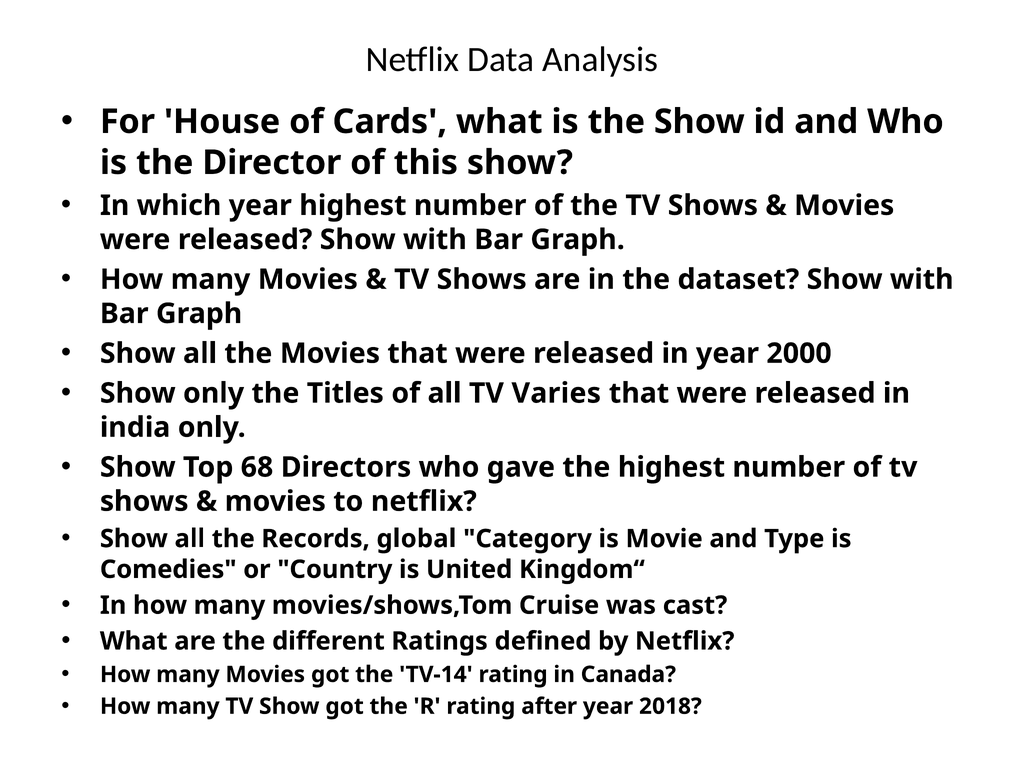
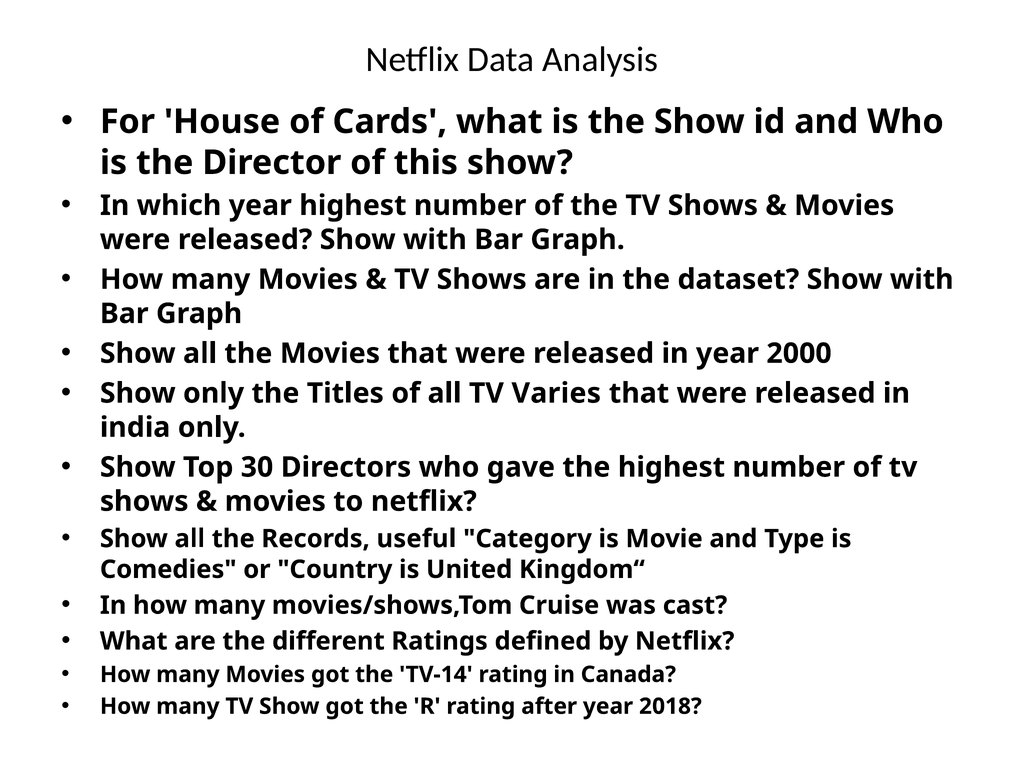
68: 68 -> 30
global: global -> useful
